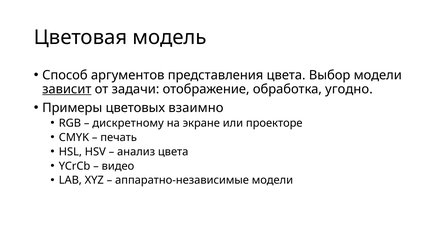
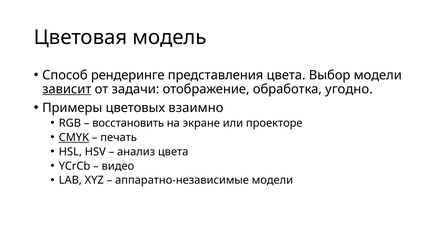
аргументов: аргументов -> рендеринге
дискретному: дискретному -> восстановить
CMYK underline: none -> present
